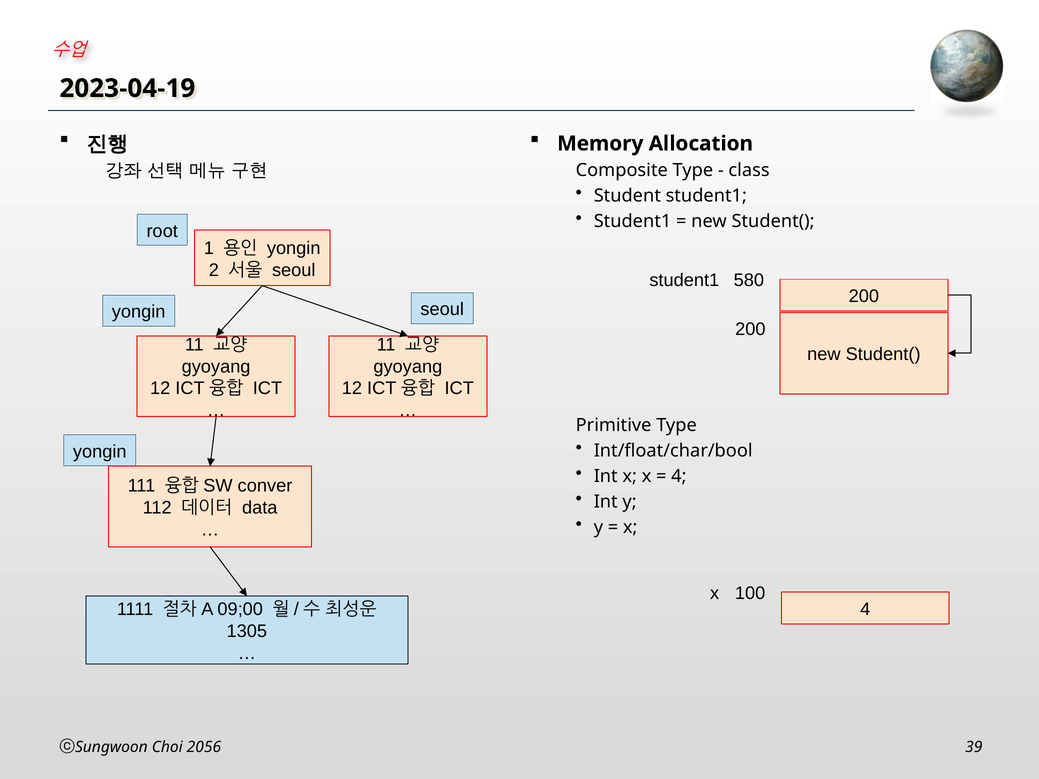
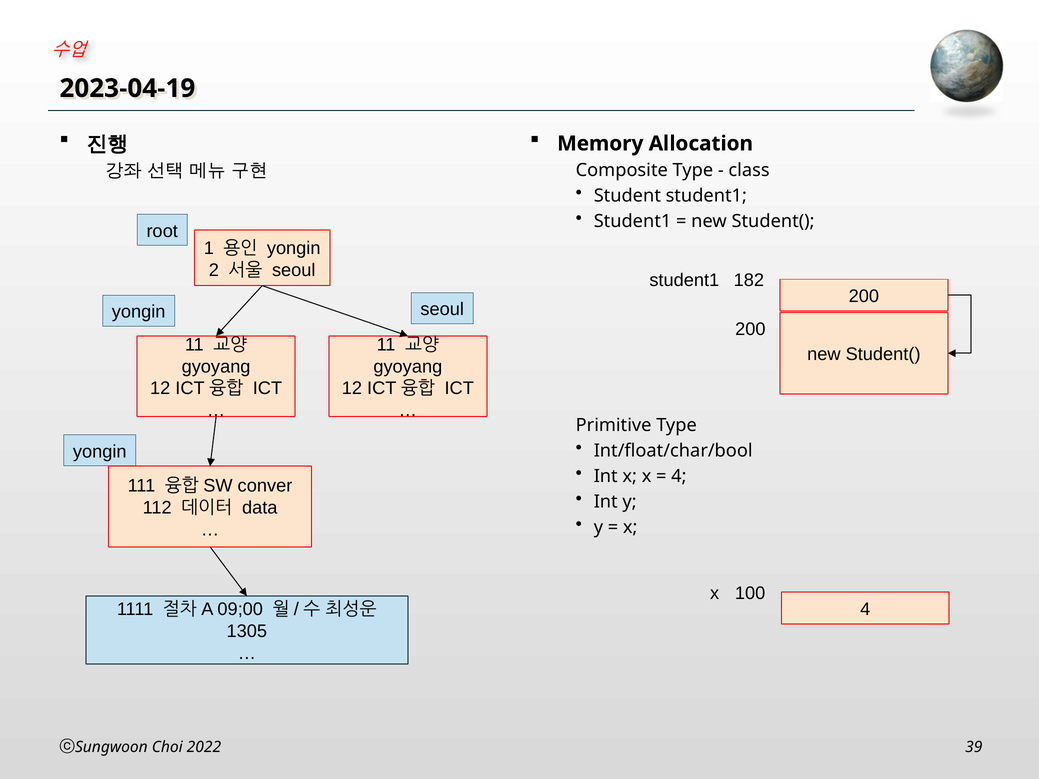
580: 580 -> 182
2056: 2056 -> 2022
